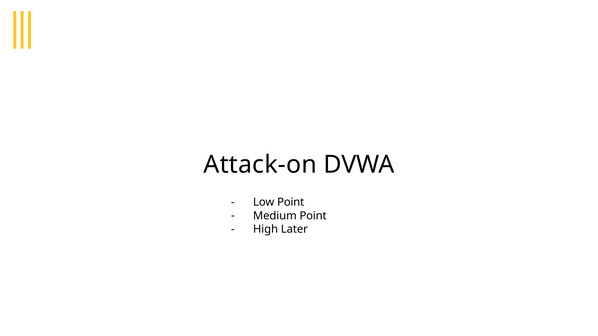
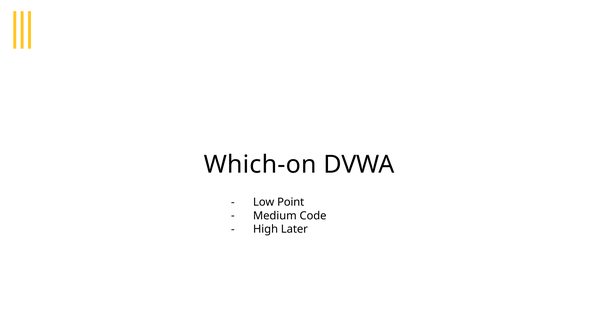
Attack-on: Attack-on -> Which-on
Medium Point: Point -> Code
